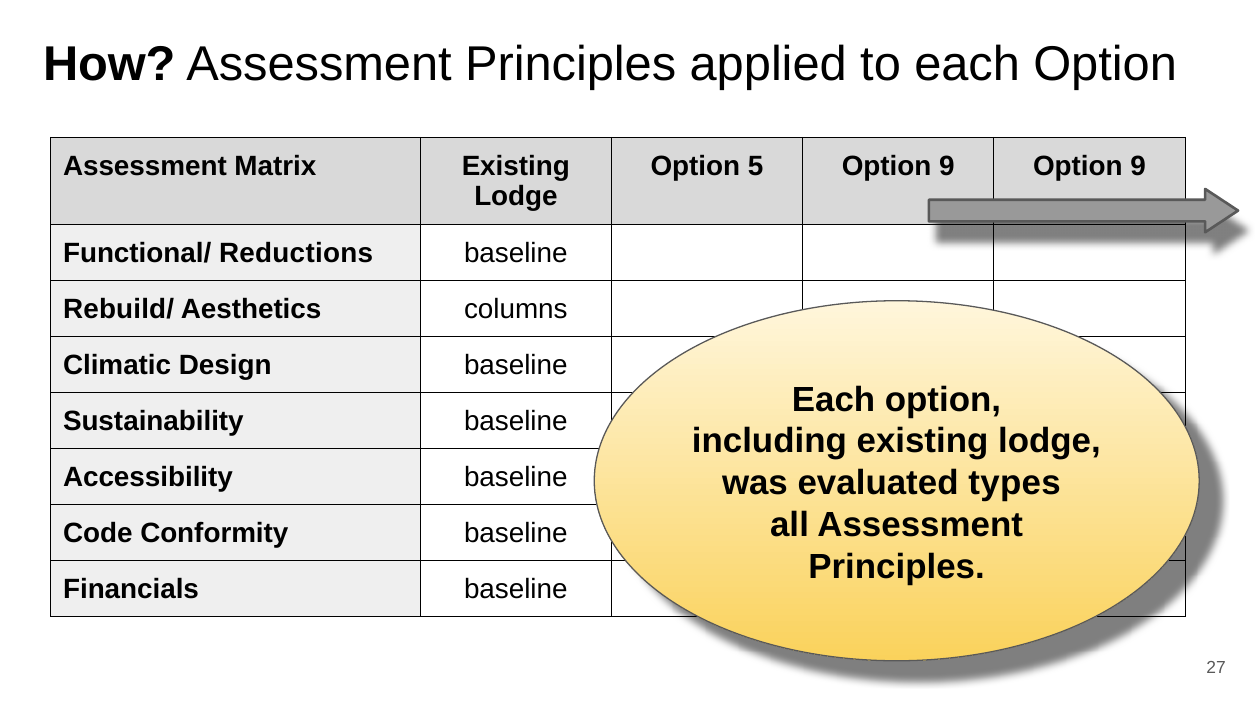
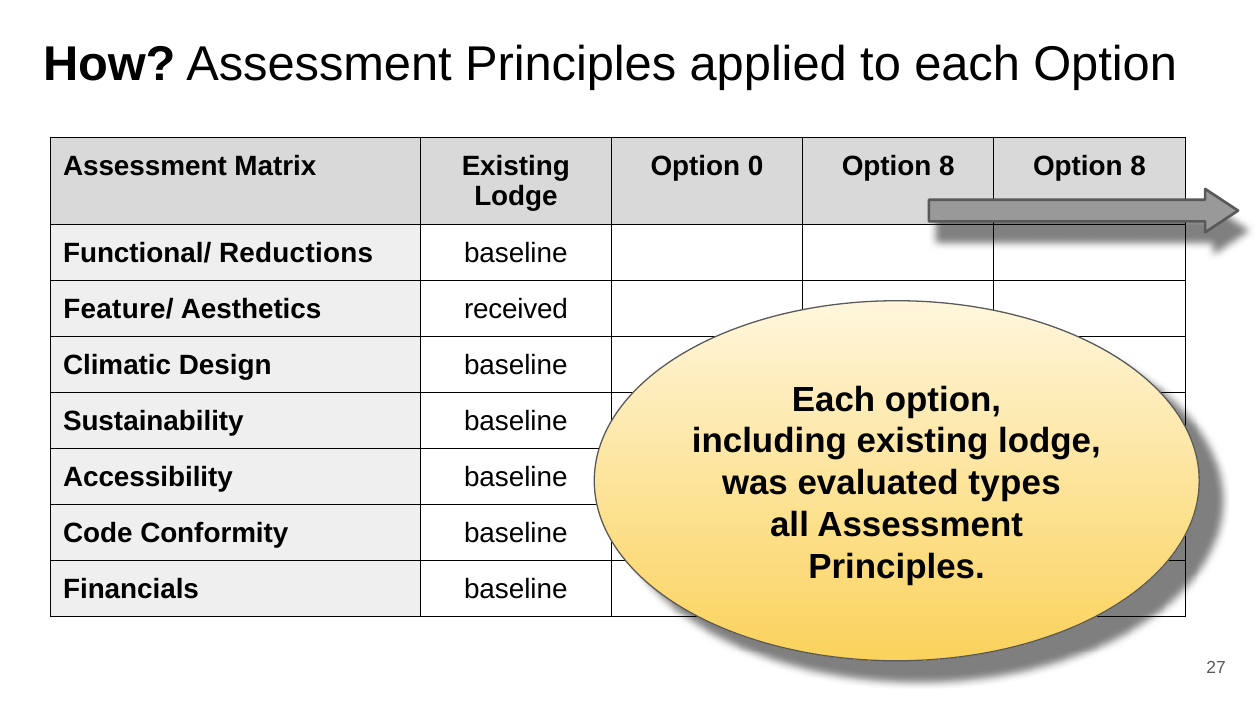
5: 5 -> 0
9 at (947, 166): 9 -> 8
9 at (1138, 166): 9 -> 8
Rebuild/: Rebuild/ -> Feature/
columns: columns -> received
